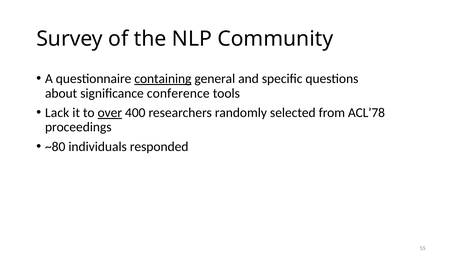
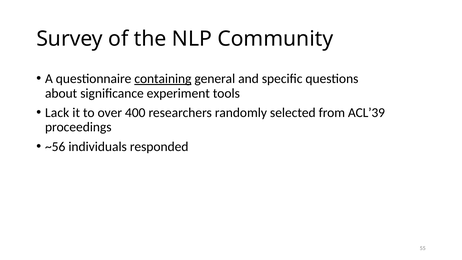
conference: conference -> experiment
over underline: present -> none
ACL’78: ACL’78 -> ACL’39
~80: ~80 -> ~56
